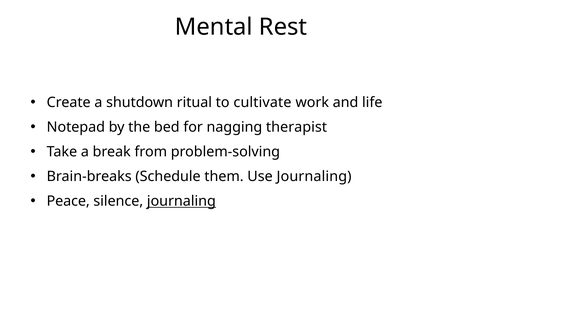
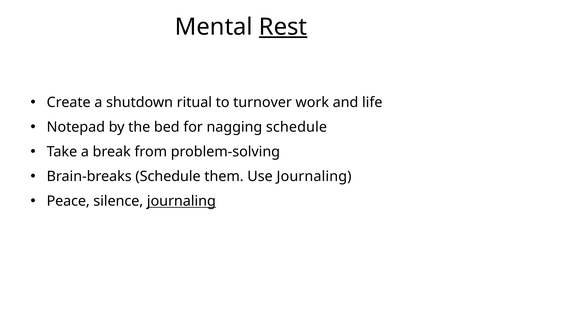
Rest underline: none -> present
cultivate: cultivate -> turnover
nagging therapist: therapist -> schedule
